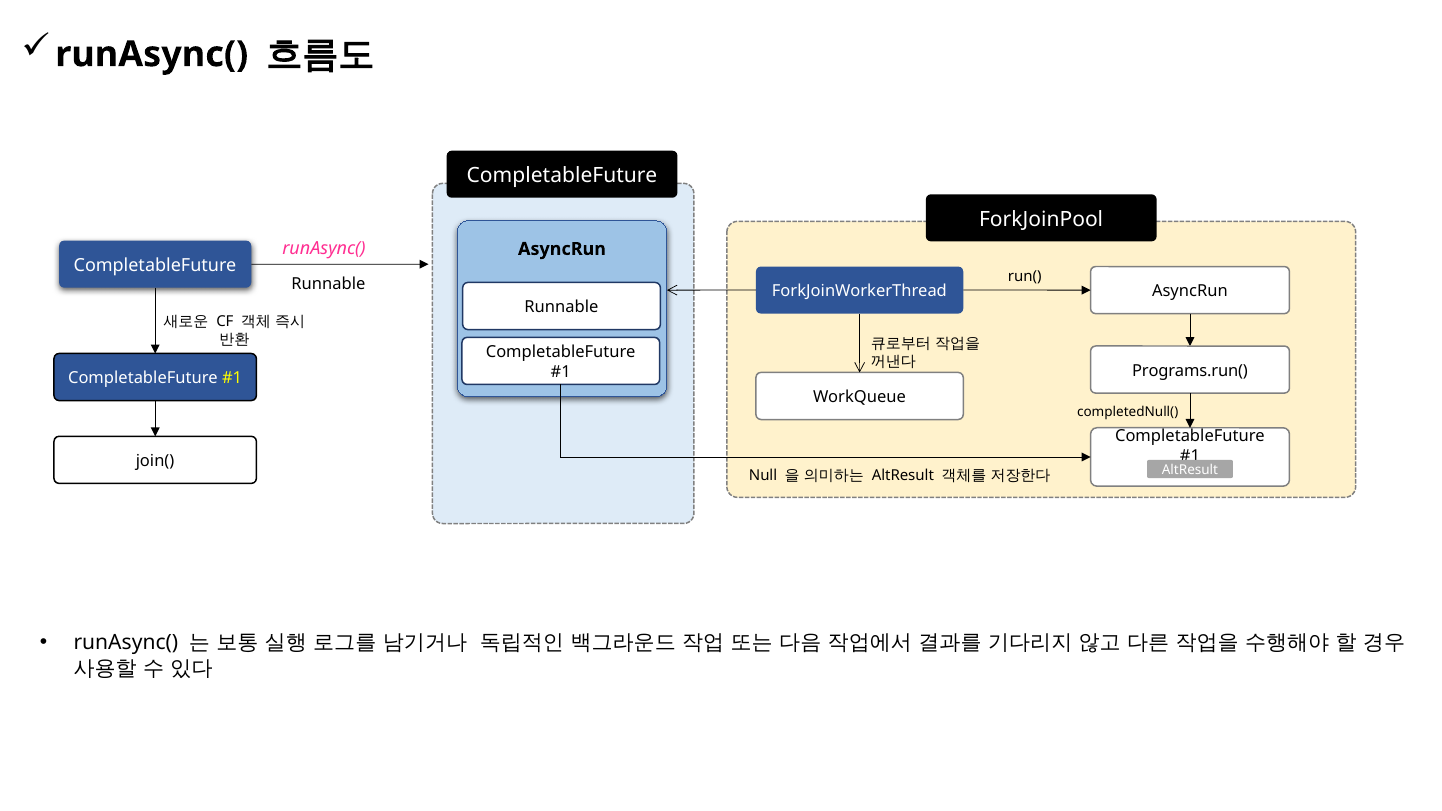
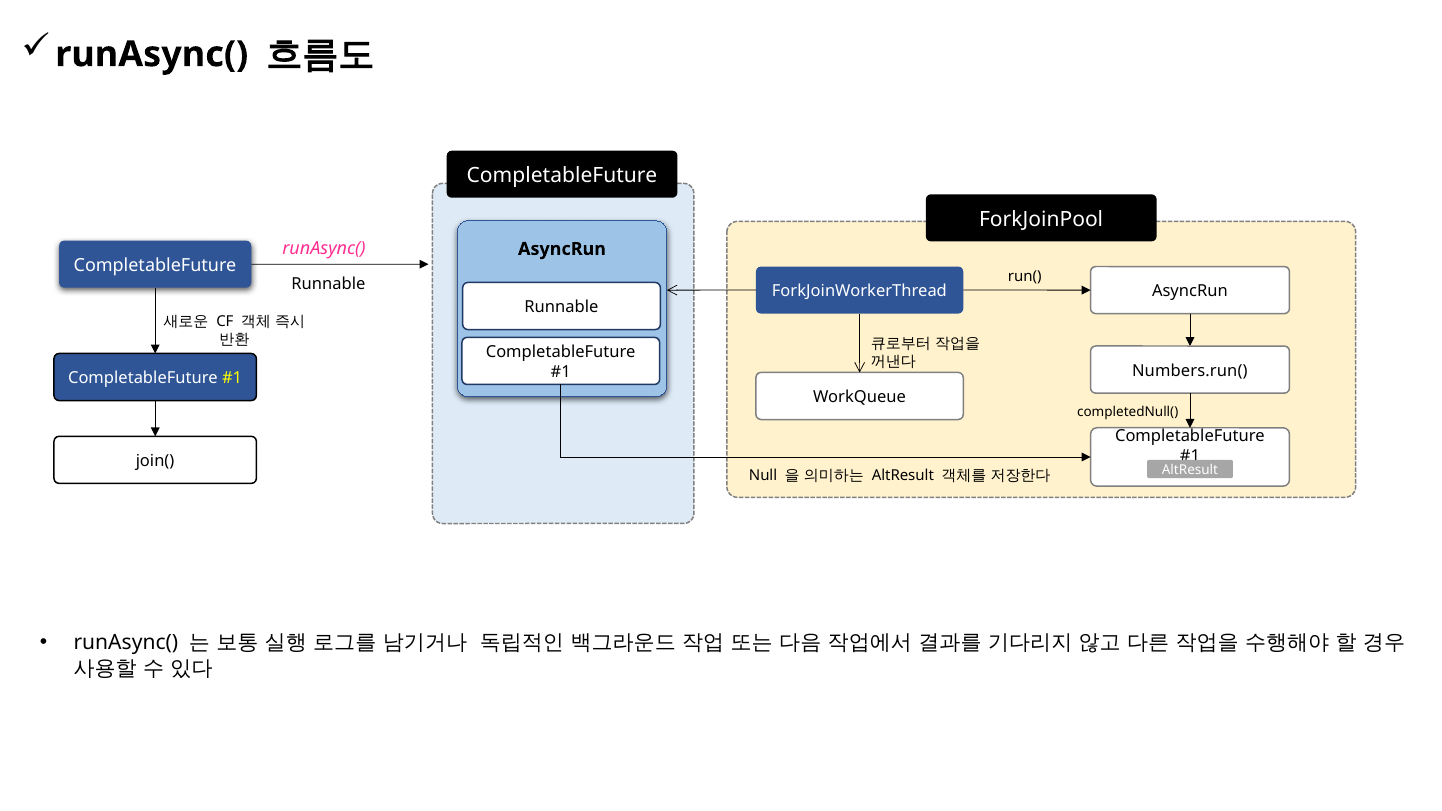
Programs.run(: Programs.run( -> Numbers.run(
